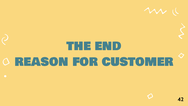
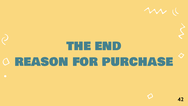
customer: customer -> purchase
